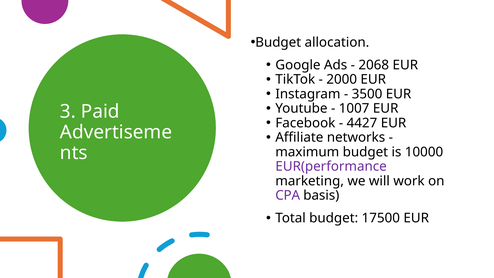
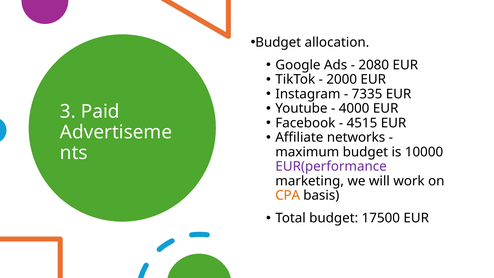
2068: 2068 -> 2080
3500: 3500 -> 7335
1007: 1007 -> 4000
4427: 4427 -> 4515
CPA colour: purple -> orange
